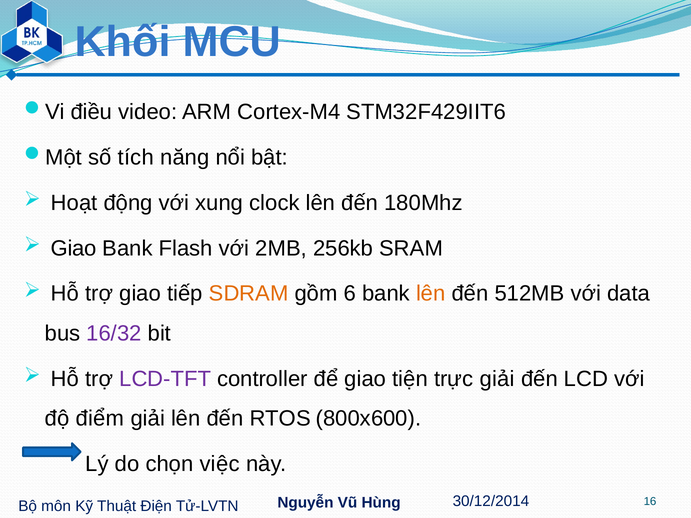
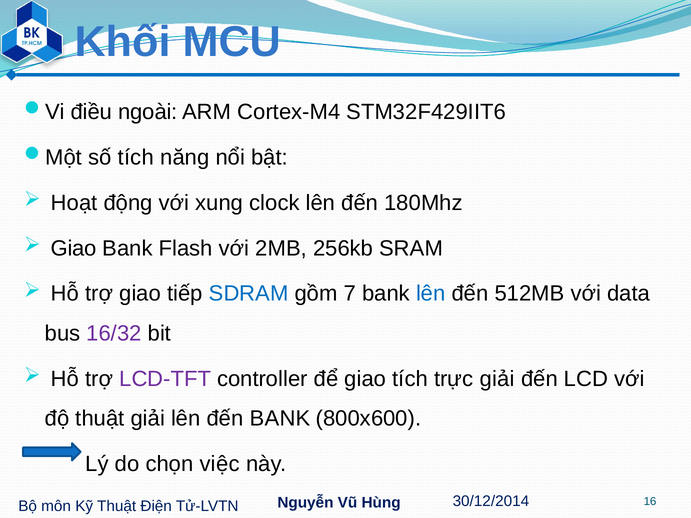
video: video -> ngoài
SDRAM colour: orange -> blue
6: 6 -> 7
lên at (431, 294) colour: orange -> blue
giao tiện: tiện -> tích
độ điểm: điểm -> thuật
đến RTOS: RTOS -> BANK
